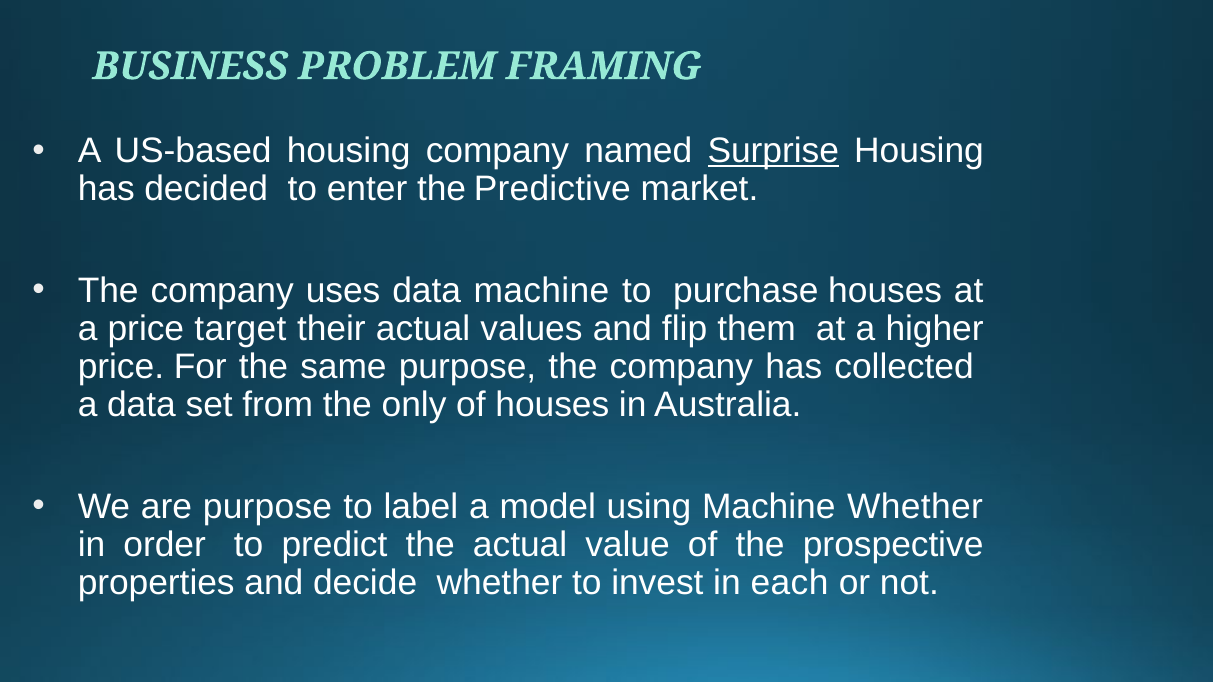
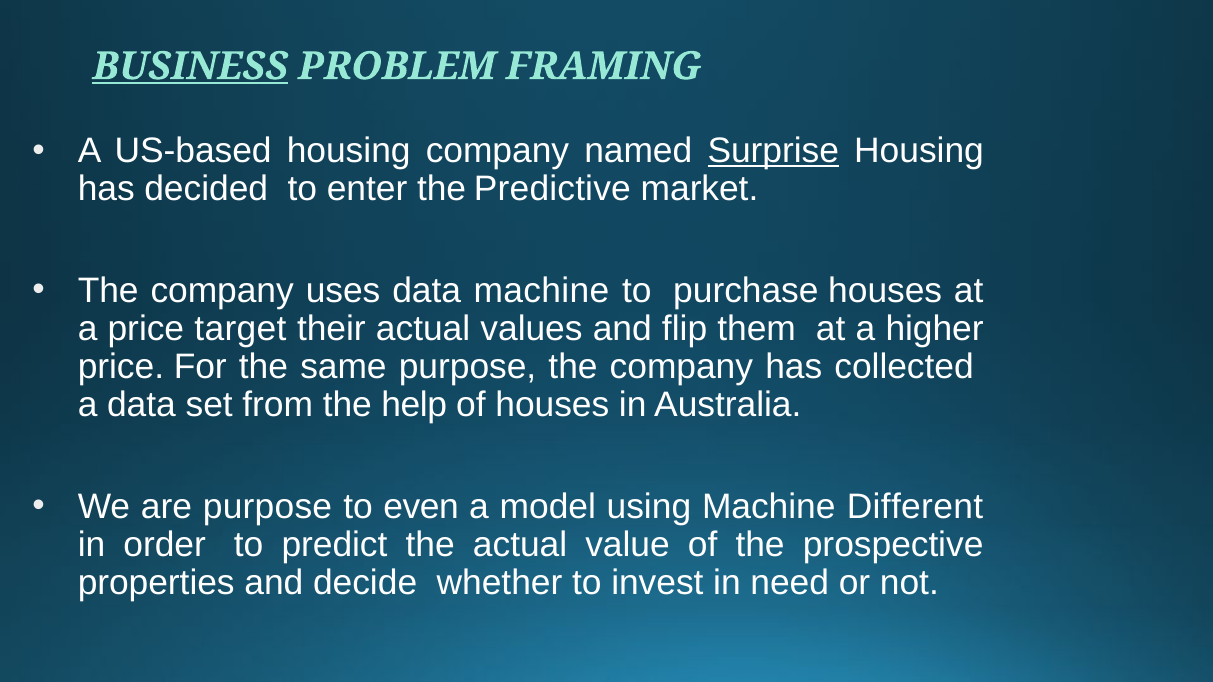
BUSINESS underline: none -> present
only: only -> help
label: label -> even
Machine Whether: Whether -> Different
each: each -> need
